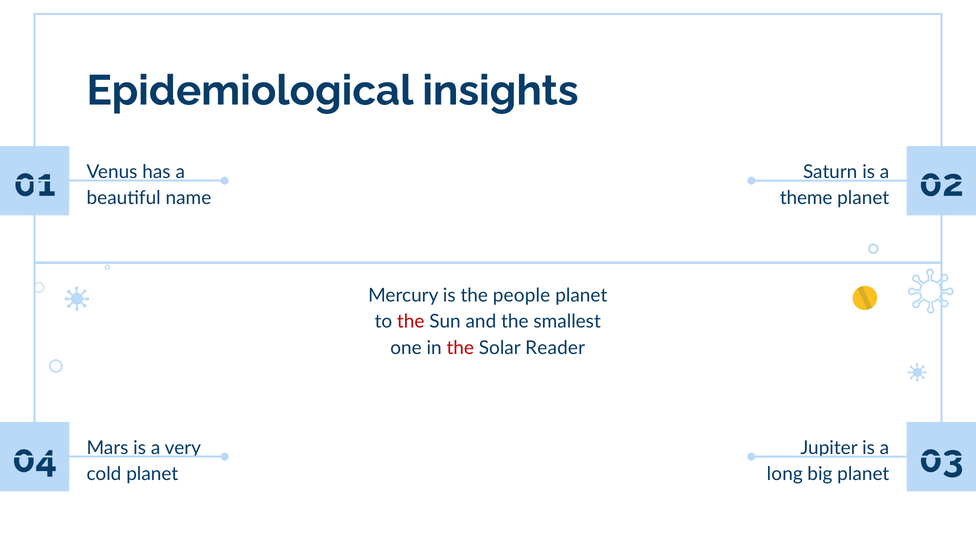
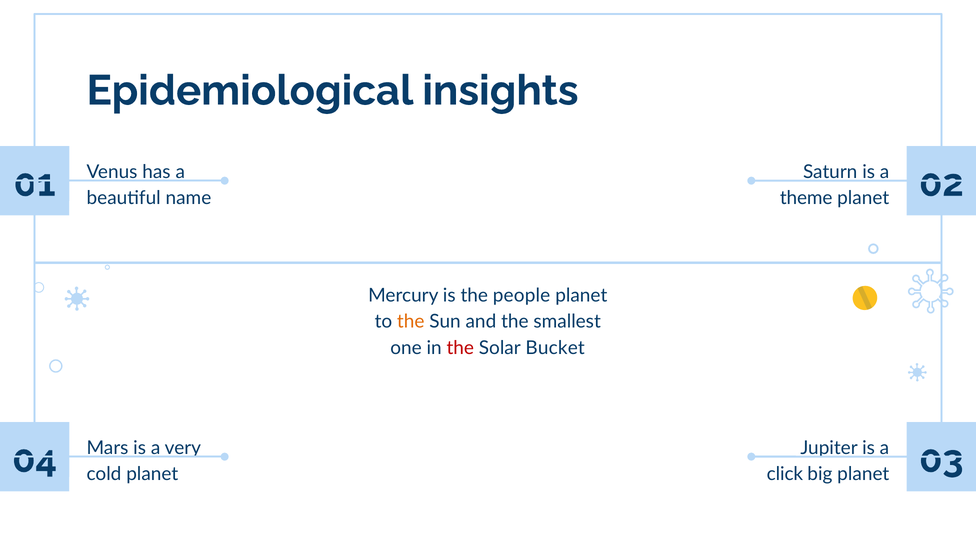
the at (411, 322) colour: red -> orange
Reader: Reader -> Bucket
long: long -> click
